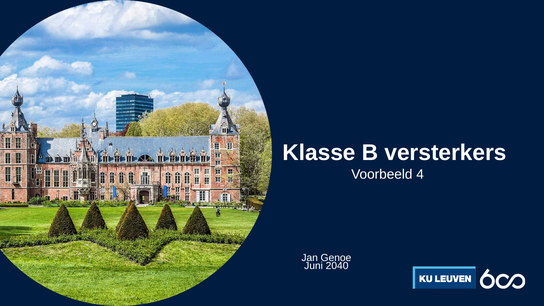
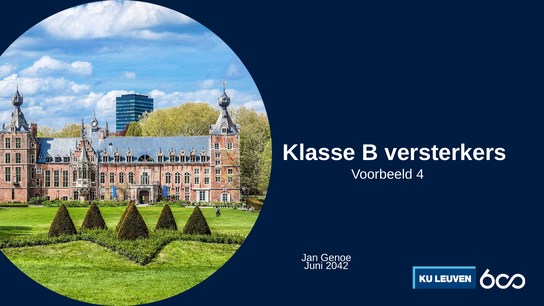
2040: 2040 -> 2042
